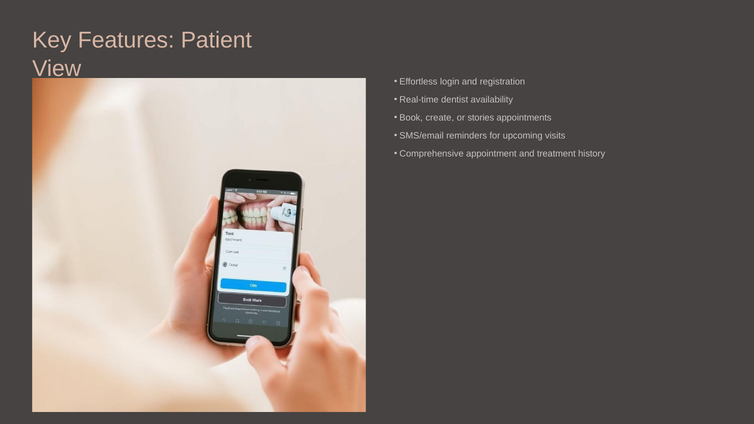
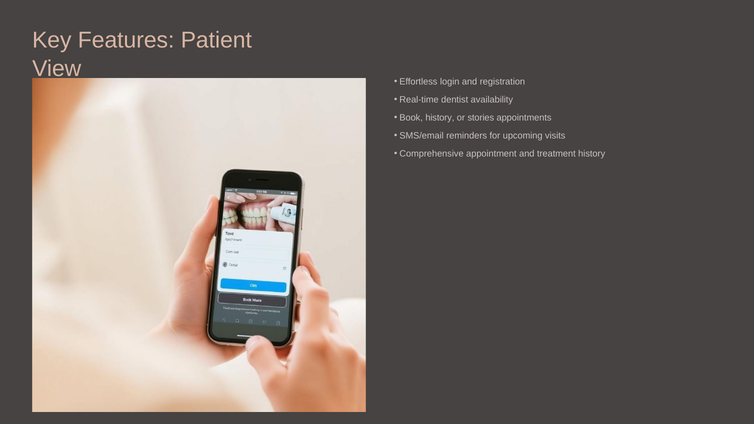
Book create: create -> history
